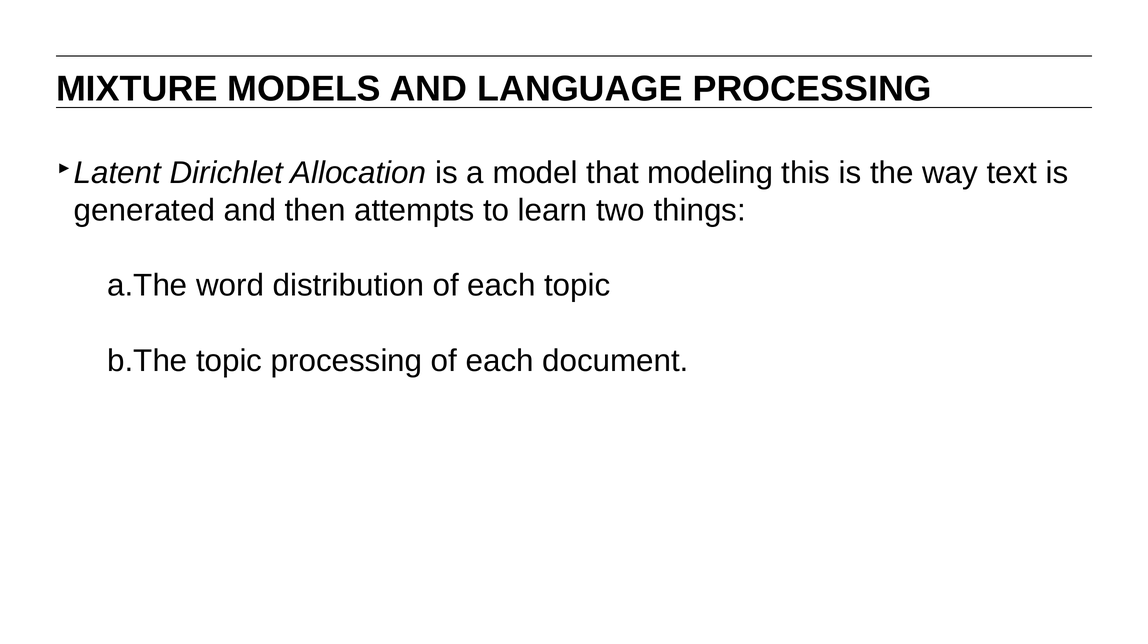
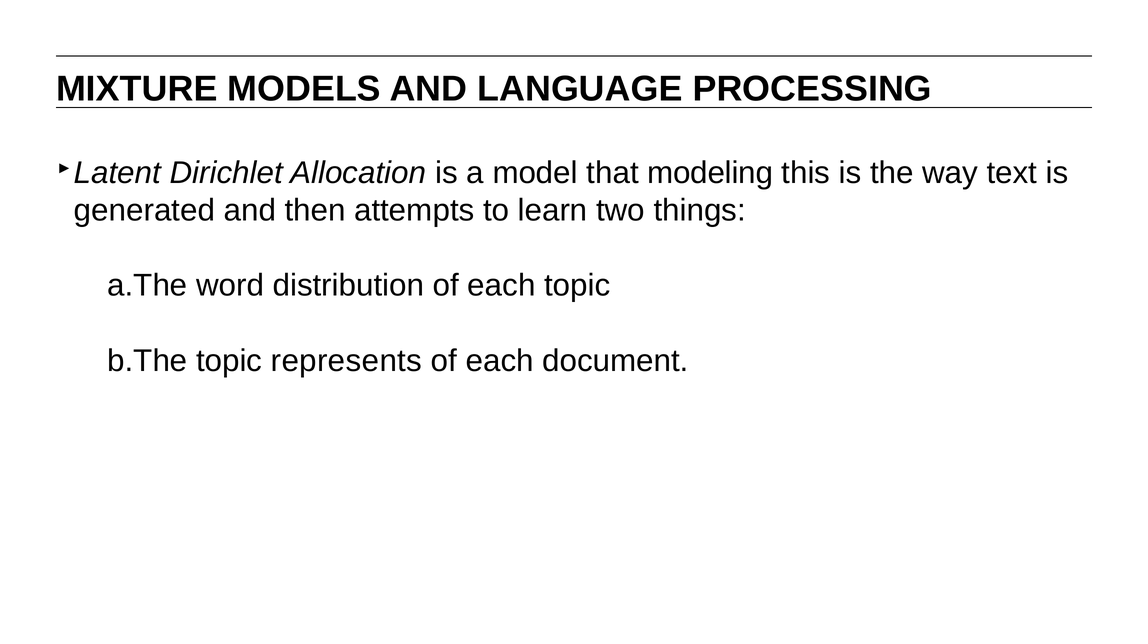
topic processing: processing -> represents
